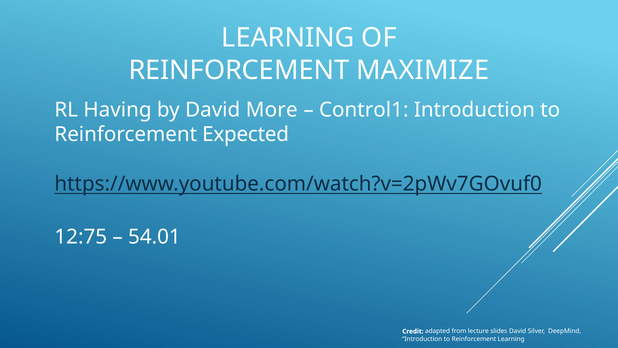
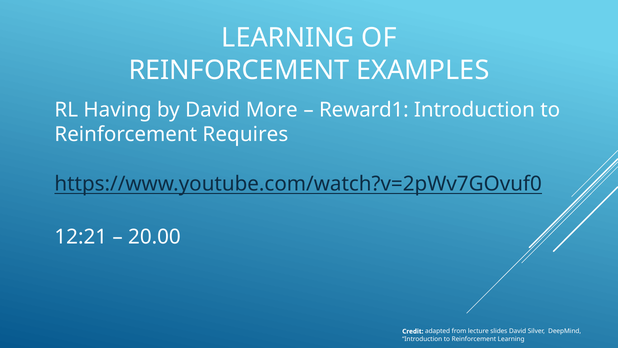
MAXIMIZE: MAXIMIZE -> EXAMPLES
Control1: Control1 -> Reward1
Expected: Expected -> Requires
12:75: 12:75 -> 12:21
54.01: 54.01 -> 20.00
